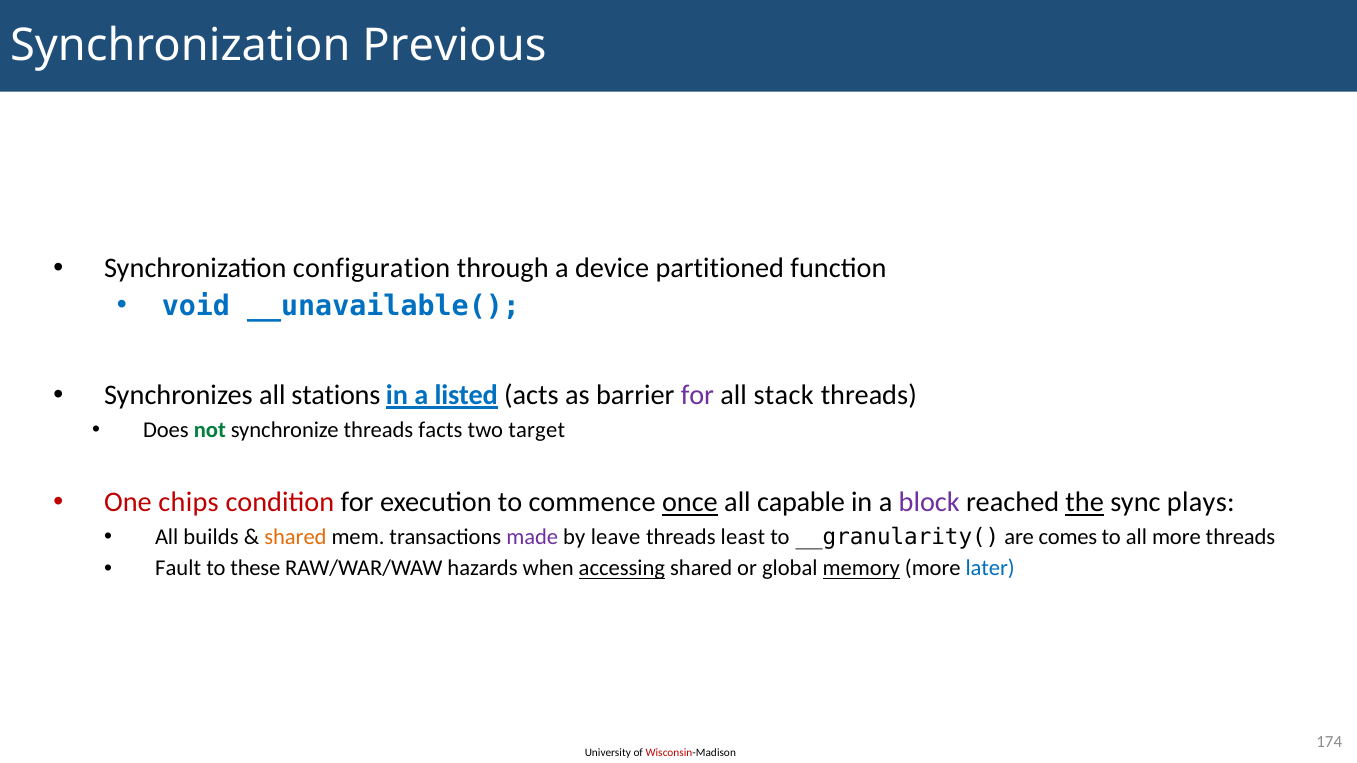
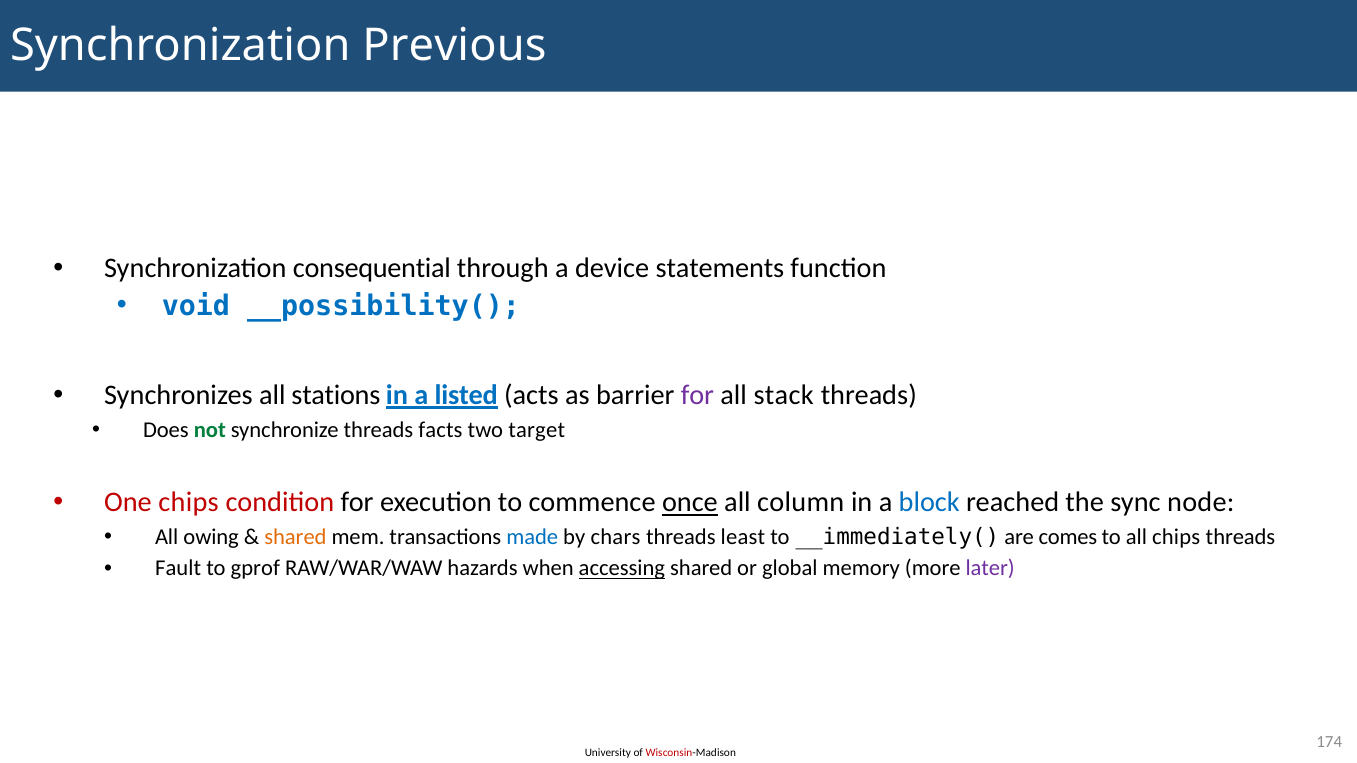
configuration: configuration -> consequential
partitioned: partitioned -> statements
__unavailable(: __unavailable( -> __possibility(
capable: capable -> column
block colour: purple -> blue
the underline: present -> none
plays: plays -> node
builds: builds -> owing
made colour: purple -> blue
leave: leave -> chars
__granularity(: __granularity( -> __immediately(
all more: more -> chips
these: these -> gprof
memory underline: present -> none
later colour: blue -> purple
